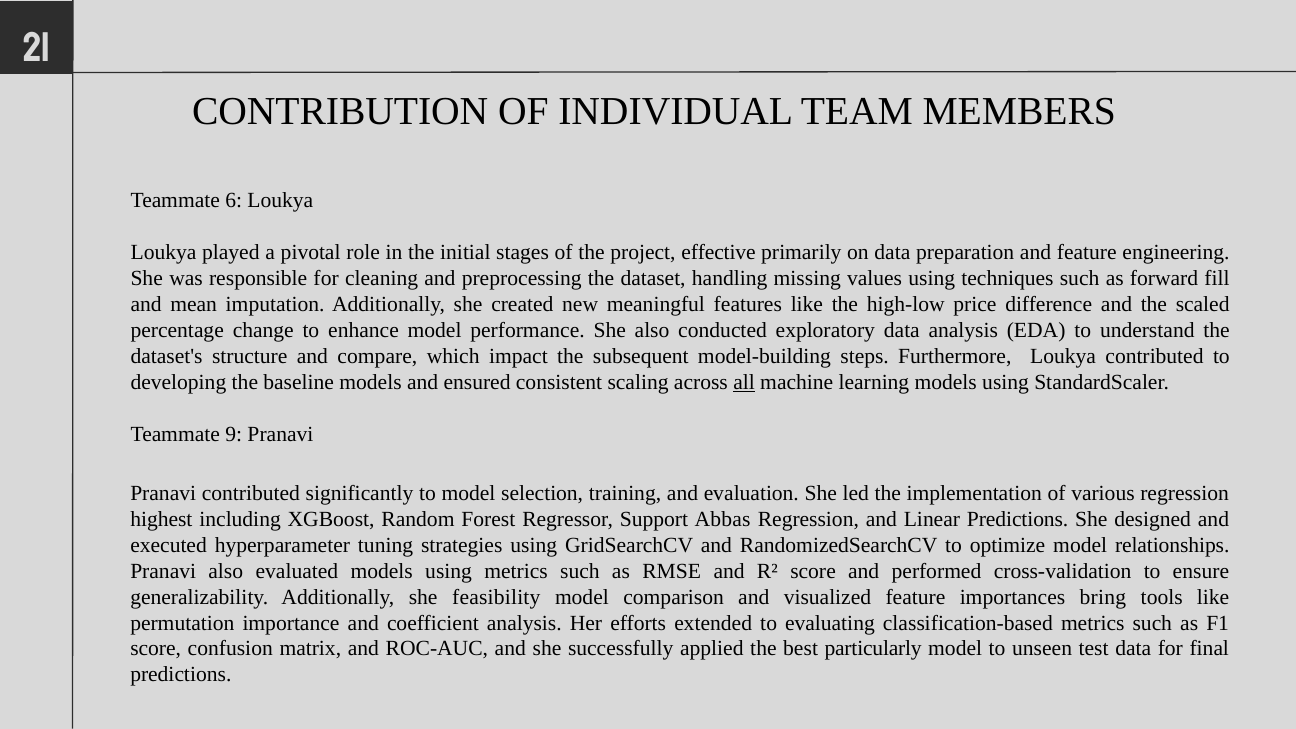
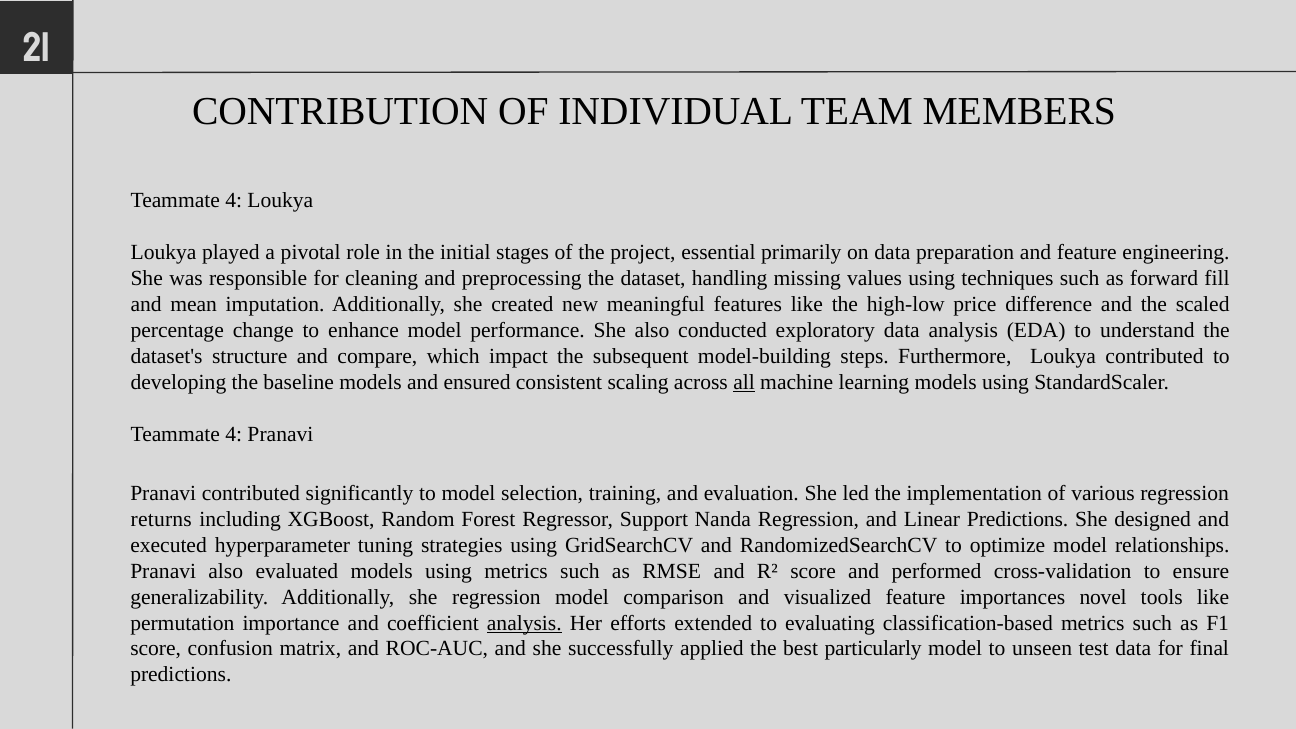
6 at (234, 201): 6 -> 4
effective: effective -> essential
9 at (234, 434): 9 -> 4
highest: highest -> returns
Abbas: Abbas -> Nanda
she feasibility: feasibility -> regression
bring: bring -> novel
analysis at (524, 623) underline: none -> present
